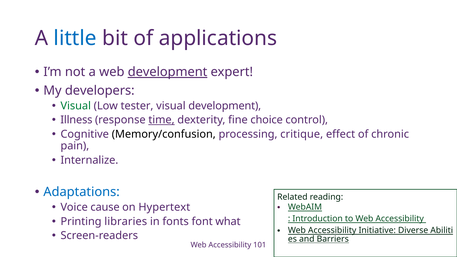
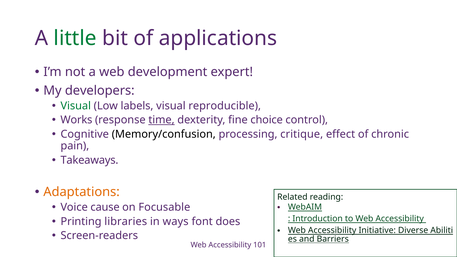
little colour: blue -> green
development at (168, 72) underline: present -> none
tester: tester -> labels
visual development: development -> reproducible
Illness: Illness -> Works
Internalize: Internalize -> Takeaways
Adaptations colour: blue -> orange
Hypertext: Hypertext -> Focusable
fonts: fonts -> ways
what: what -> does
